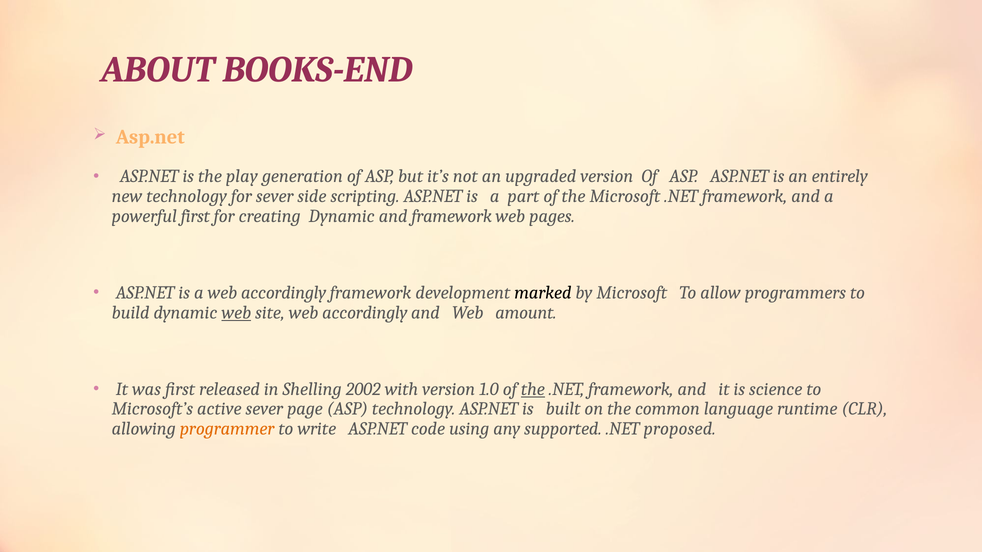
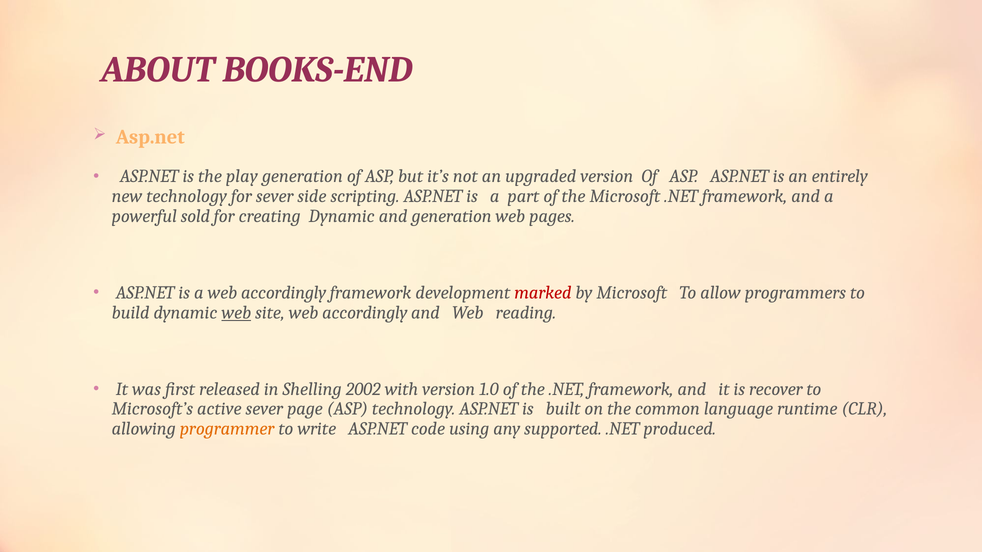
powerful first: first -> sold
and framework: framework -> generation
marked colour: black -> red
amount: amount -> reading
the at (533, 389) underline: present -> none
science: science -> recover
proposed: proposed -> produced
